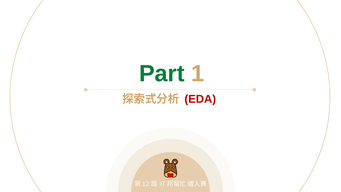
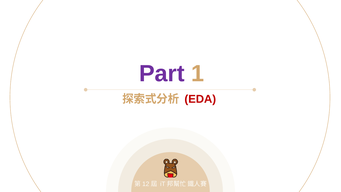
Part colour: green -> purple
